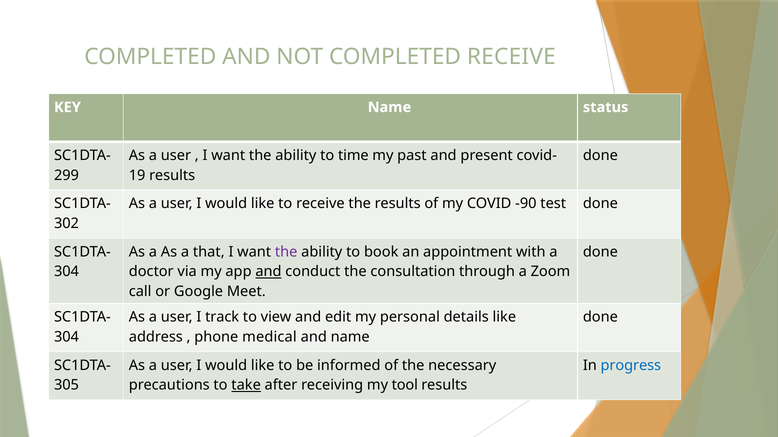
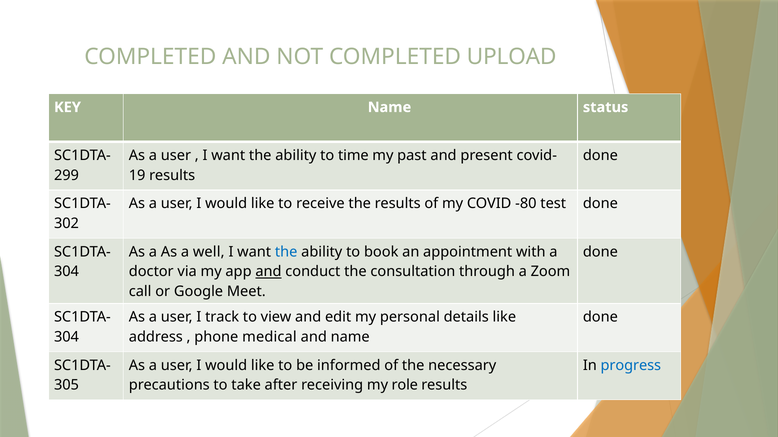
COMPLETED RECEIVE: RECEIVE -> UPLOAD
-90: -90 -> -80
that: that -> well
the at (286, 252) colour: purple -> blue
take underline: present -> none
tool: tool -> role
